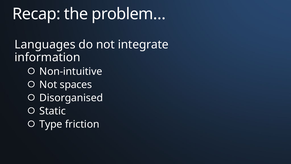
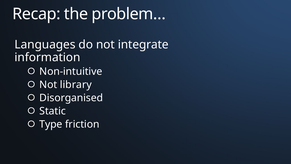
spaces: spaces -> library
